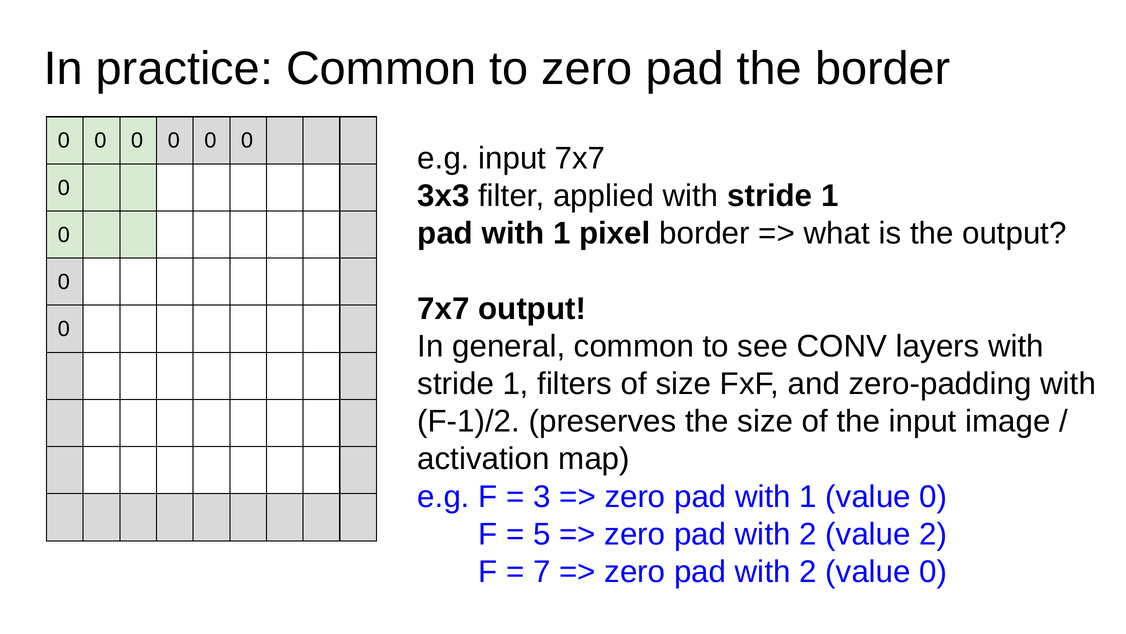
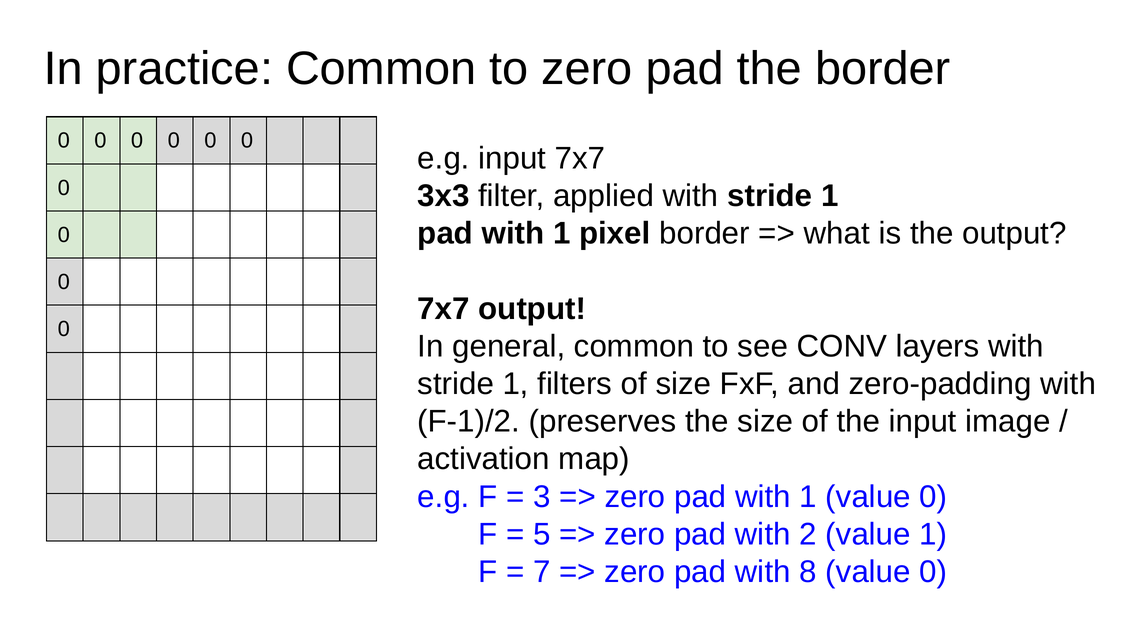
value 2: 2 -> 1
2 at (808, 571): 2 -> 8
